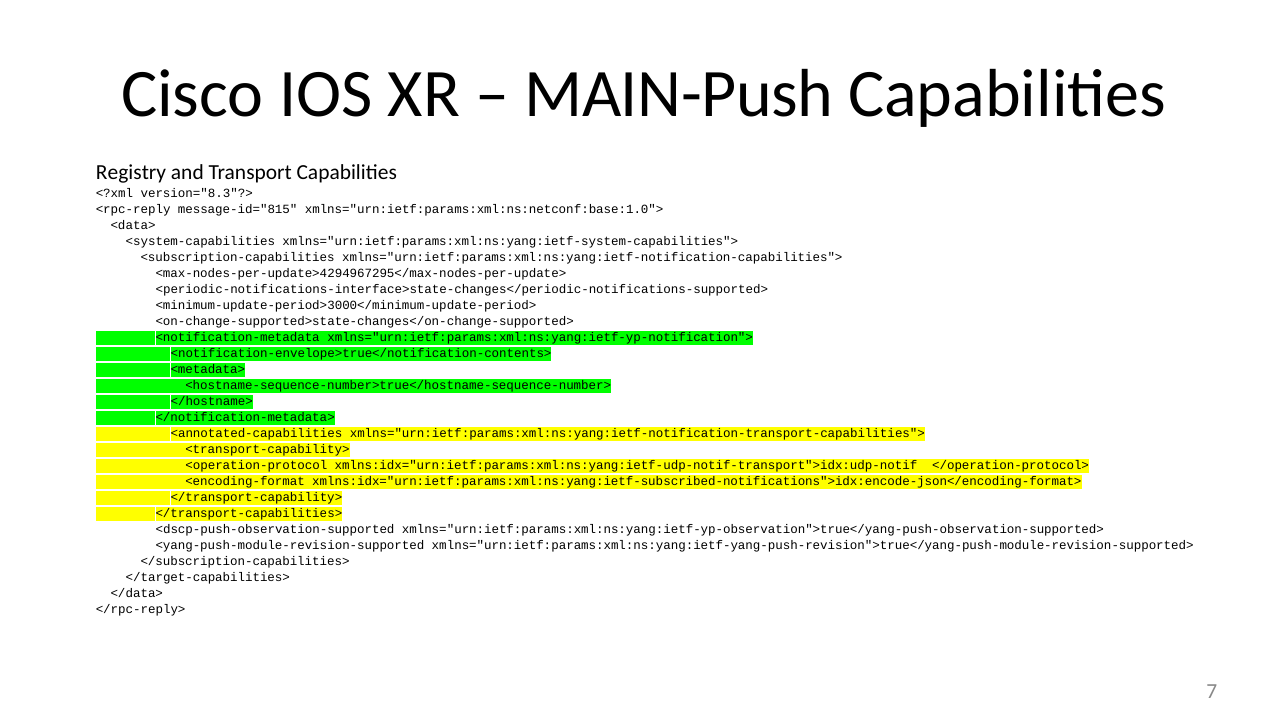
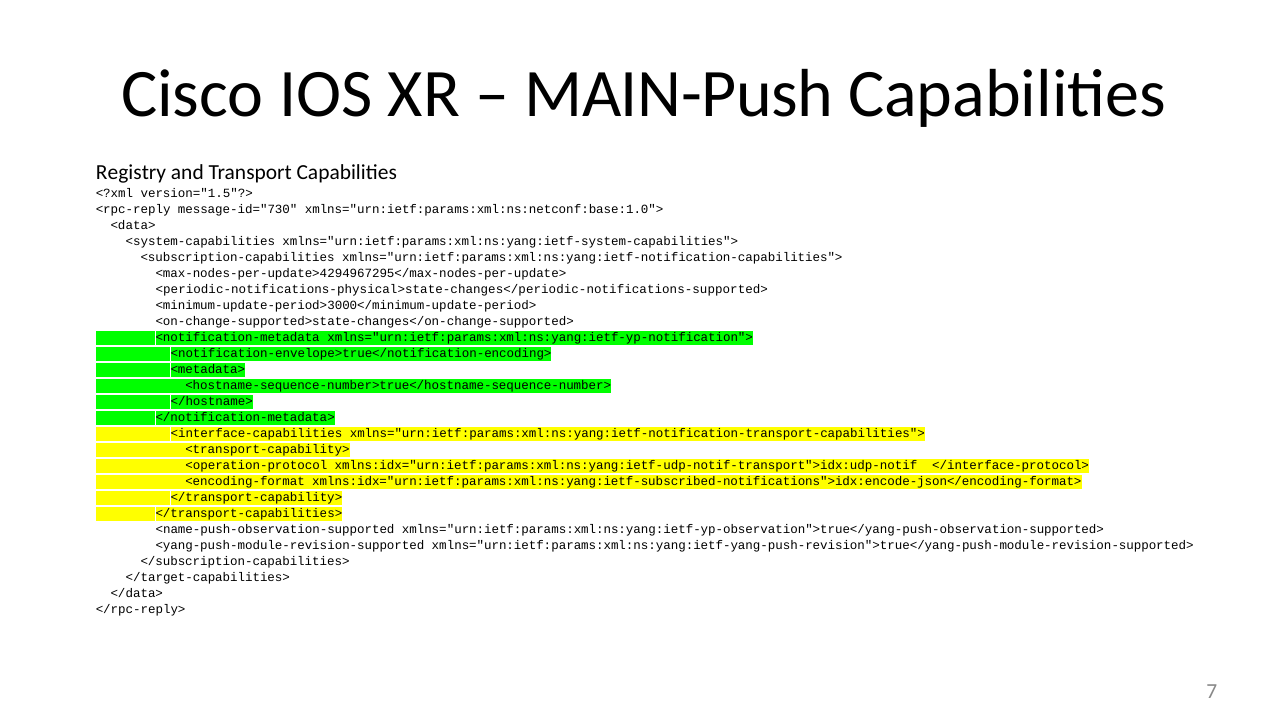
version="8.3"?>: version="8.3"?> -> version="1.5"?>
message-id="815: message-id="815 -> message-id="730
<periodic-notifications-interface>state-changes</periodic-notifications-supported>: <periodic-notifications-interface>state-changes</periodic-notifications-supported> -> <periodic-notifications-physical>state-changes</periodic-notifications-supported>
<notification-envelope>true</notification-contents>: <notification-envelope>true</notification-contents> -> <notification-envelope>true</notification-encoding>
<annotated-capabilities: <annotated-capabilities -> <interface-capabilities
</operation-protocol>: </operation-protocol> -> </interface-protocol>
<dscp-push-observation-supported: <dscp-push-observation-supported -> <name-push-observation-supported
